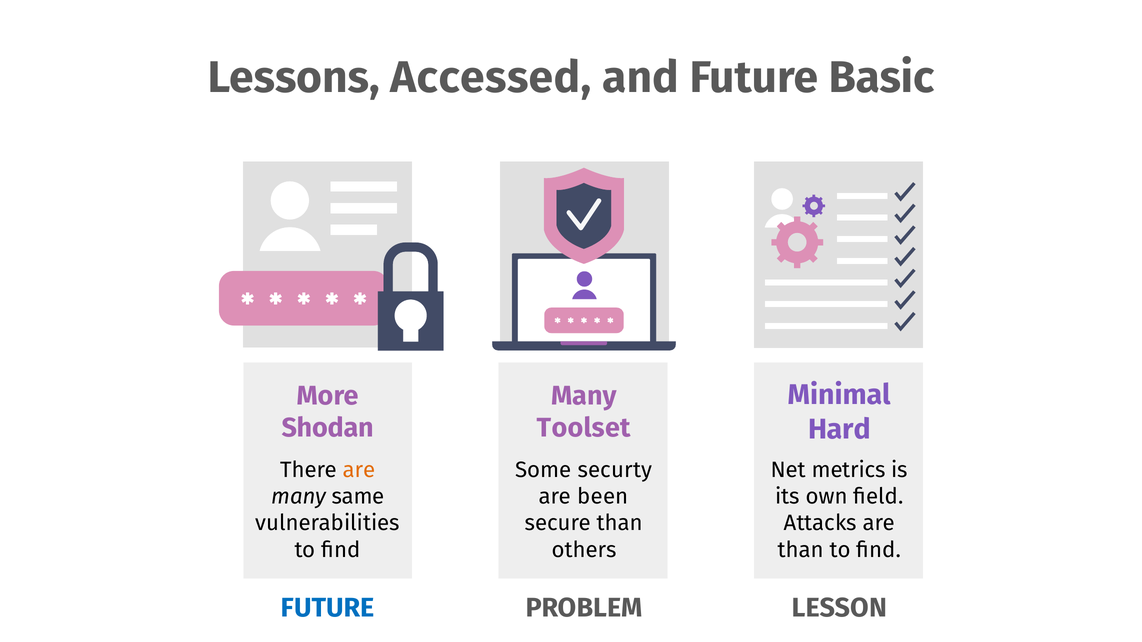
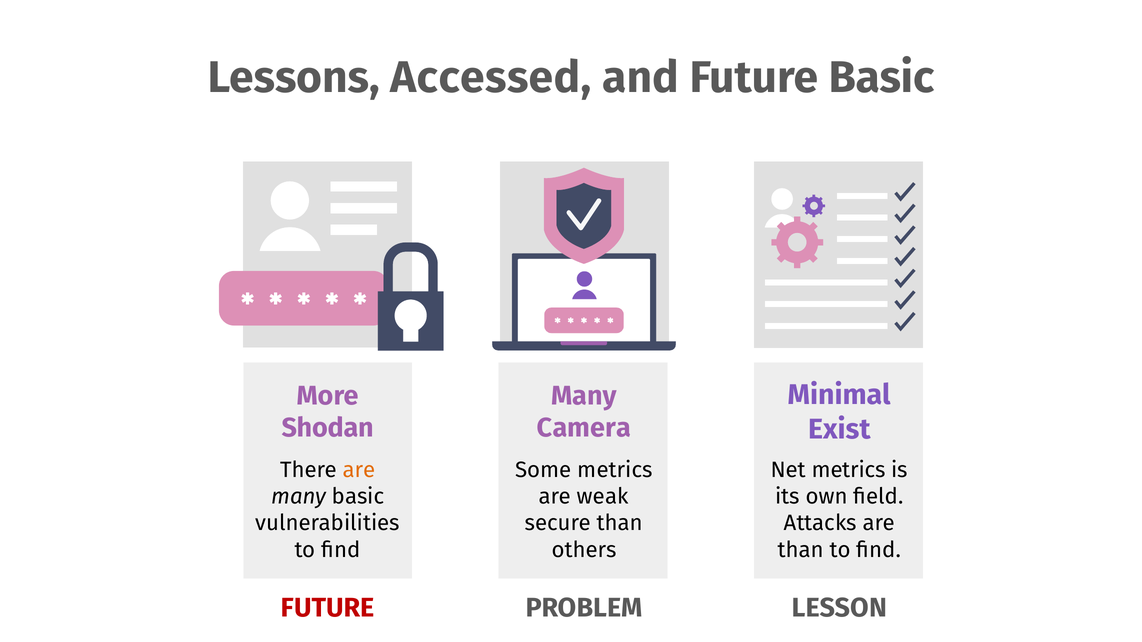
Toolset: Toolset -> Camera
Hard: Hard -> Exist
Some securty: securty -> metrics
many same: same -> basic
been: been -> weak
FUTURE at (328, 608) colour: blue -> red
